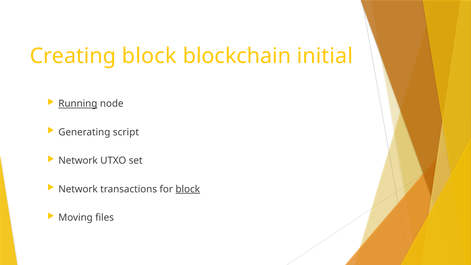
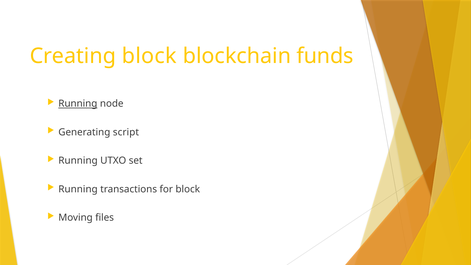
initial: initial -> funds
Network at (78, 161): Network -> Running
Network at (78, 189): Network -> Running
block at (188, 189) underline: present -> none
